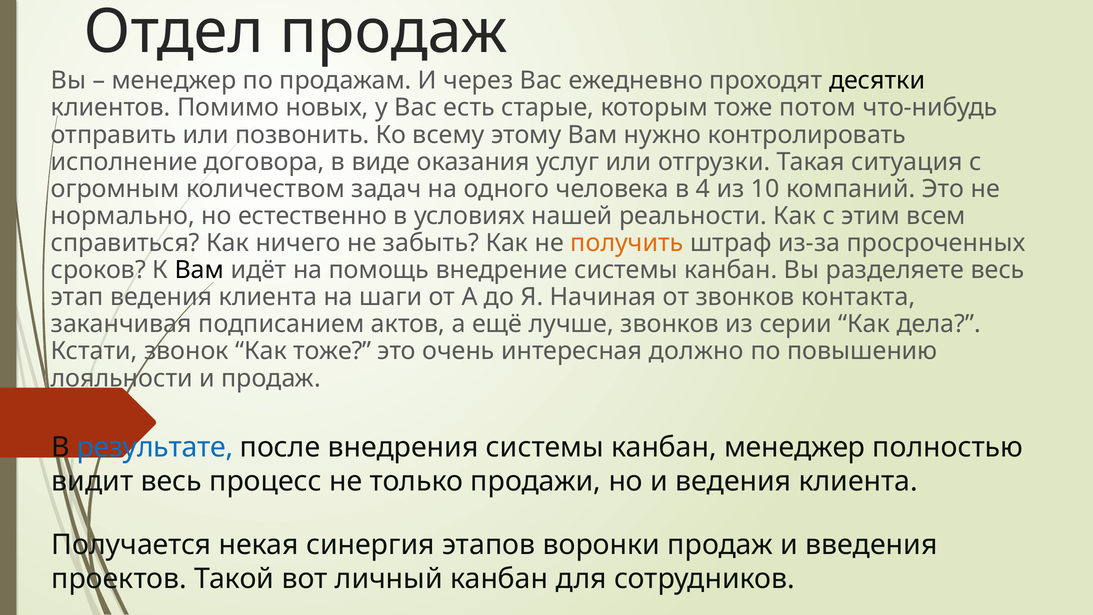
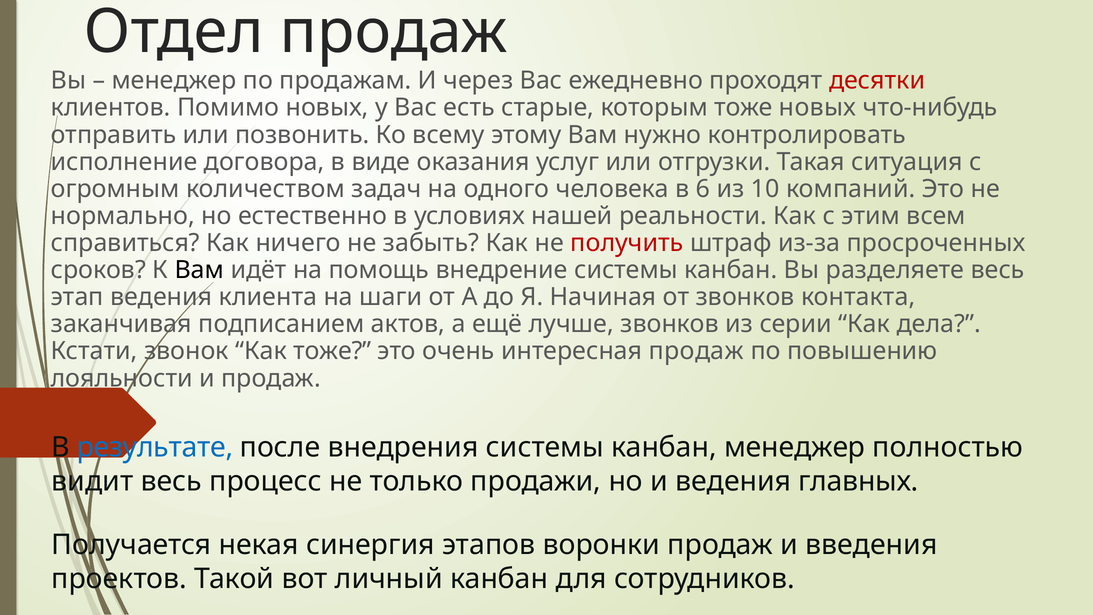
десятки colour: black -> red
тоже потом: потом -> новых
4: 4 -> 6
получить colour: orange -> red
интересная должно: должно -> продаж
и ведения клиента: клиента -> главных
